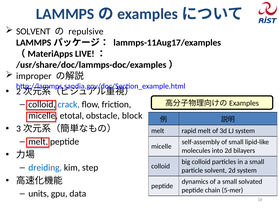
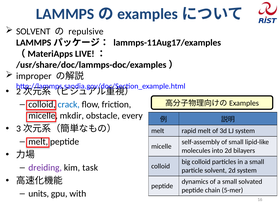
etotal: etotal -> mkdir
block: block -> every
dreiding colour: blue -> purple
step: step -> task
data: data -> with
